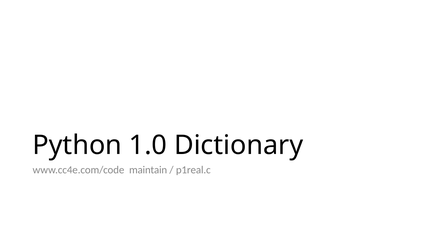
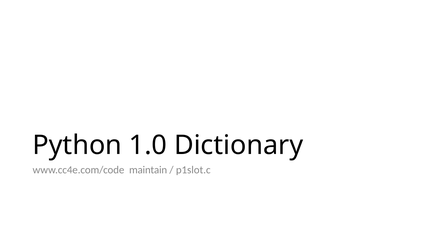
p1real.c: p1real.c -> p1slot.c
